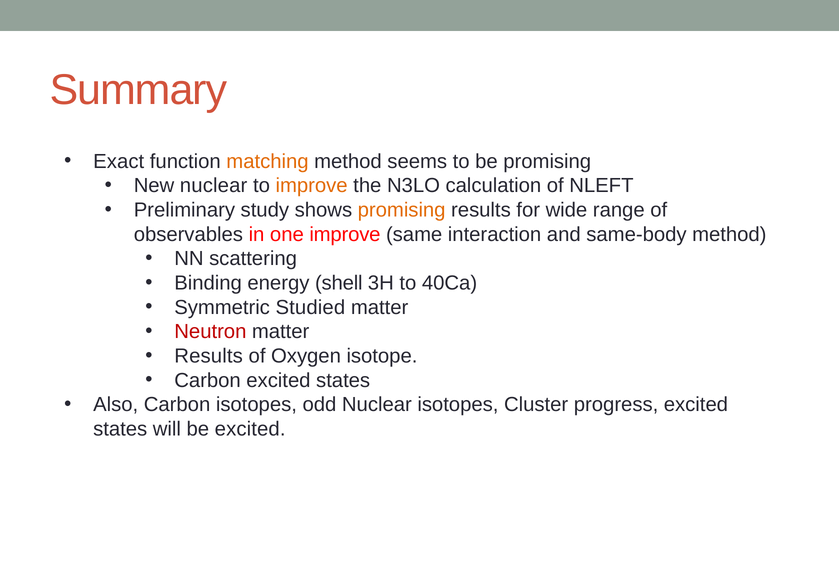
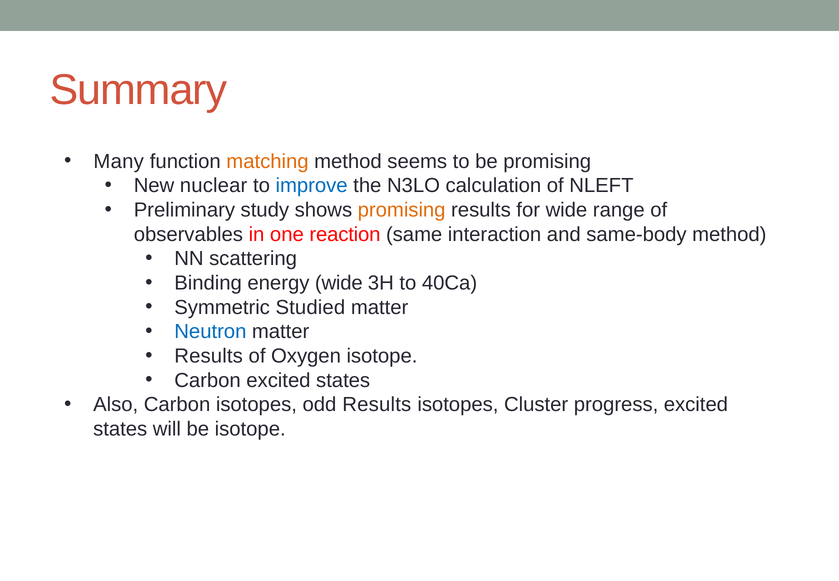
Exact: Exact -> Many
improve at (312, 186) colour: orange -> blue
one improve: improve -> reaction
energy shell: shell -> wide
Neutron colour: red -> blue
odd Nuclear: Nuclear -> Results
be excited: excited -> isotope
